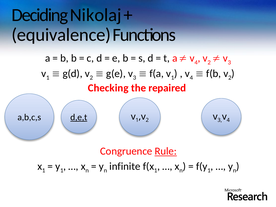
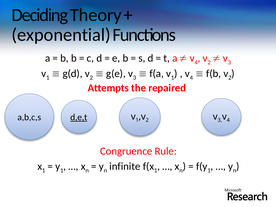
Nikolaj: Nikolaj -> Theory
equivalence: equivalence -> exponential
Checking: Checking -> Attempts
Rule underline: present -> none
